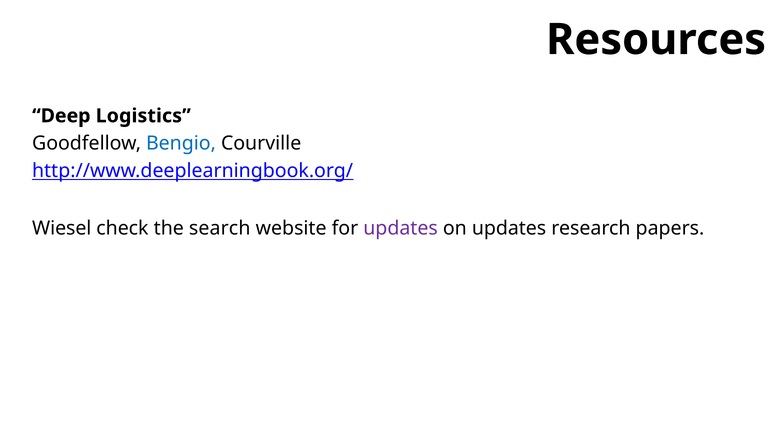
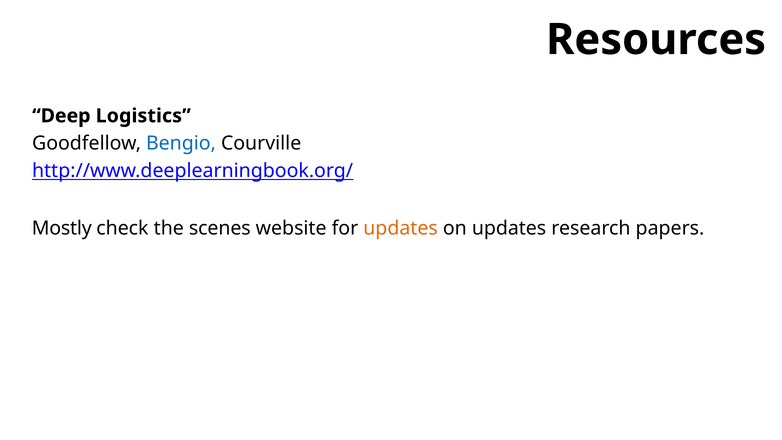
Wiesel: Wiesel -> Mostly
search: search -> scenes
updates at (401, 228) colour: purple -> orange
